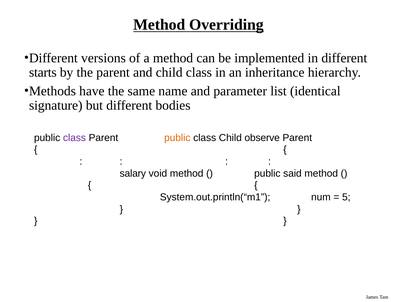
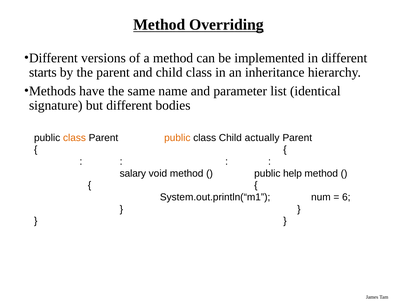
class at (74, 137) colour: purple -> orange
observe: observe -> actually
said: said -> help
5: 5 -> 6
